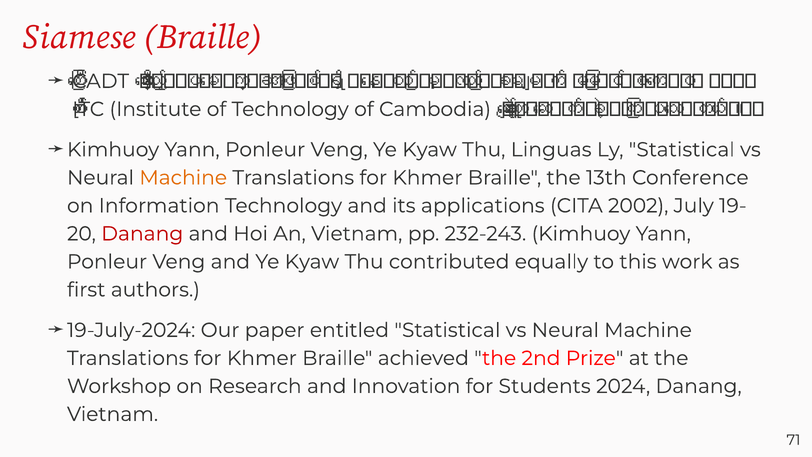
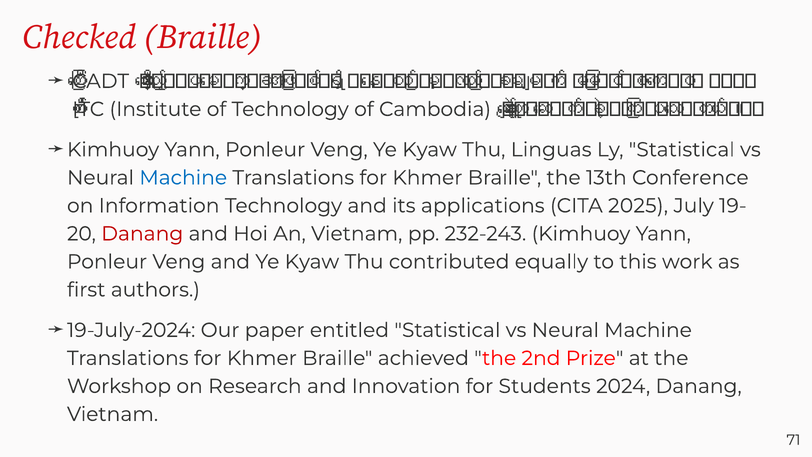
Siamese: Siamese -> Checked
Machine at (183, 178) colour: orange -> blue
2002: 2002 -> 2025
